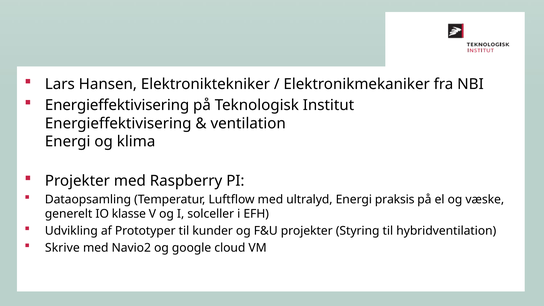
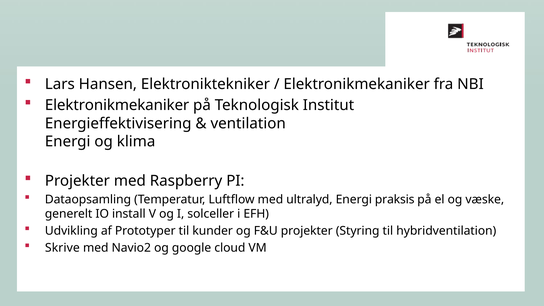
Energieffektivisering at (117, 105): Energieffektivisering -> Elektronikmekaniker
klasse: klasse -> install
